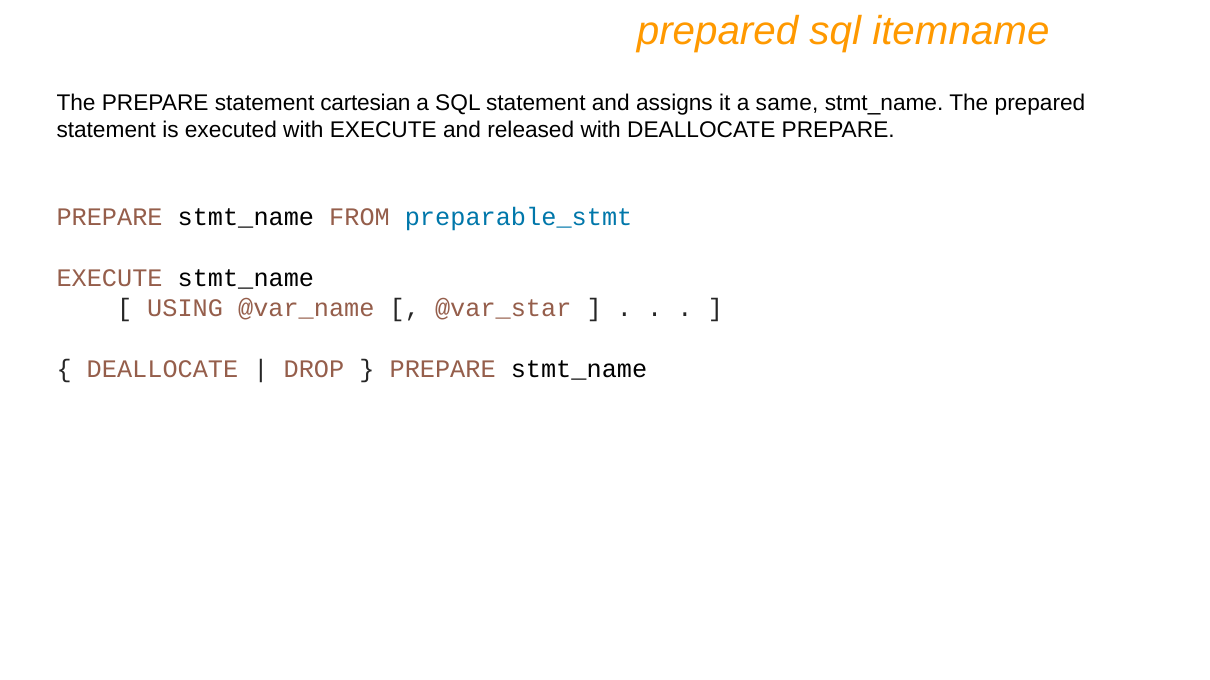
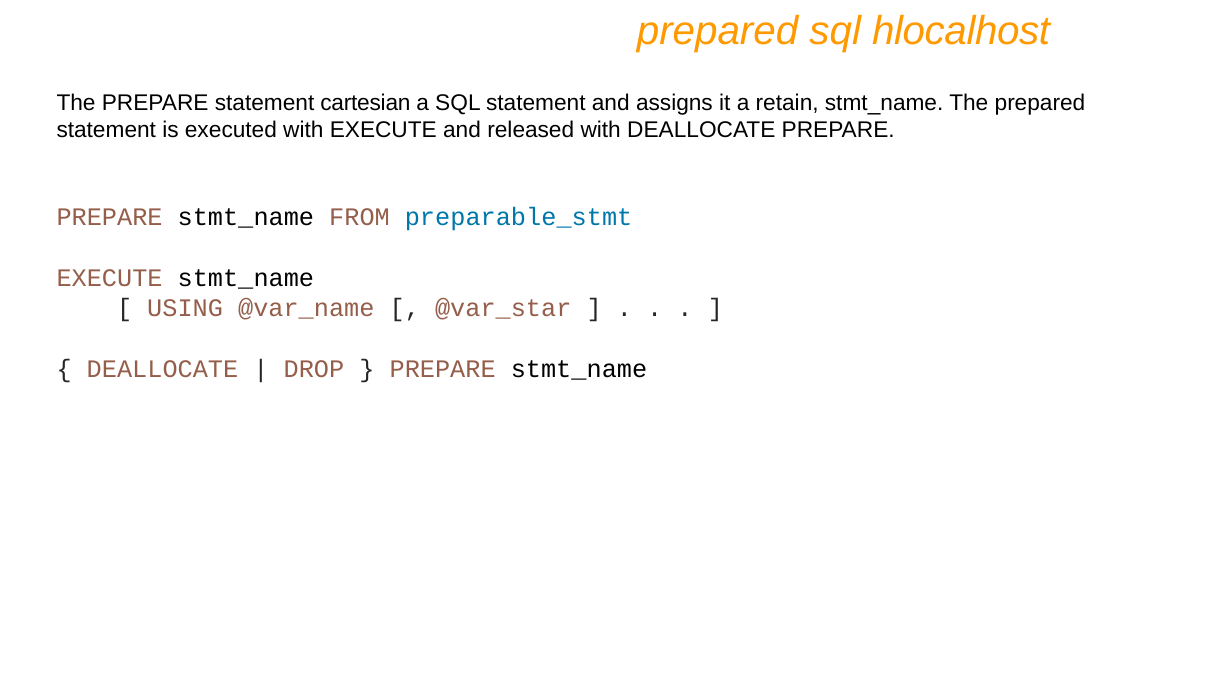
itemname: itemname -> hlocalhost
same: same -> retain
